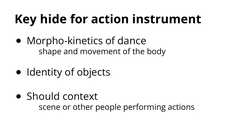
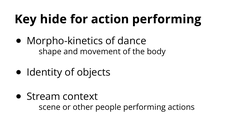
action instrument: instrument -> performing
Should: Should -> Stream
